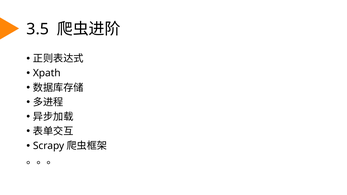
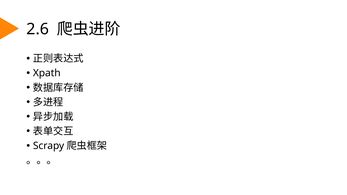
3.5: 3.5 -> 2.6
